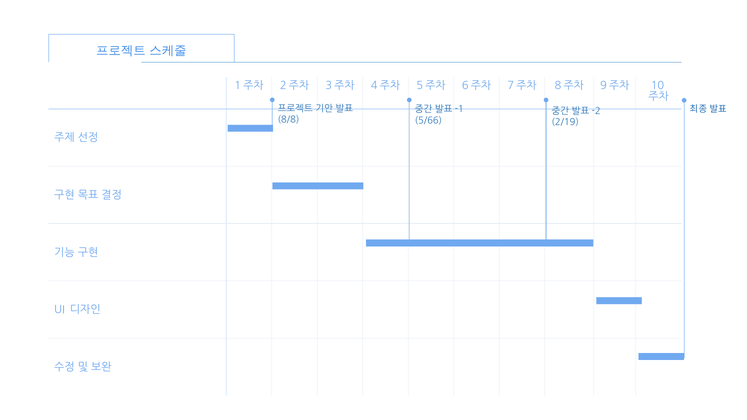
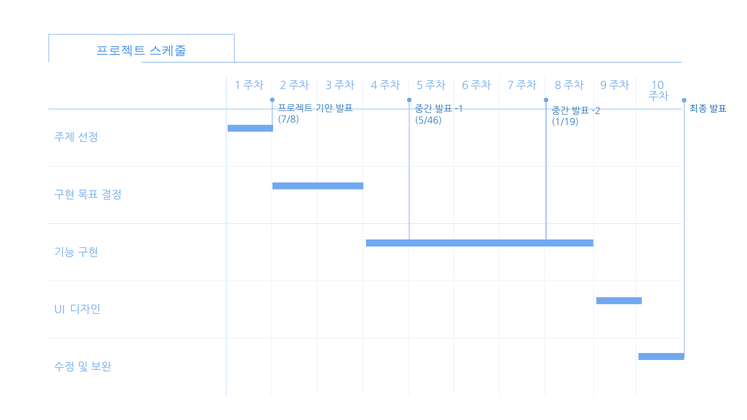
8/8: 8/8 -> 7/8
5/66: 5/66 -> 5/46
2/19: 2/19 -> 1/19
